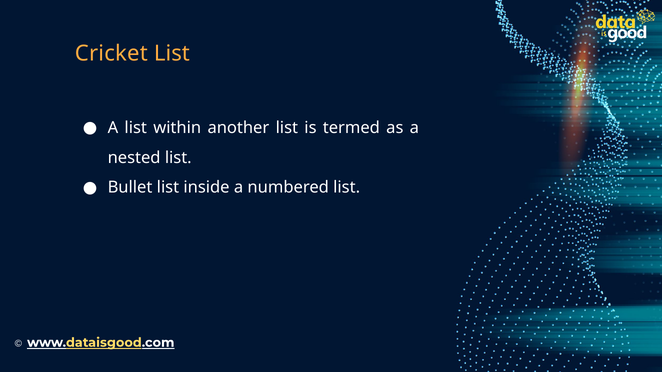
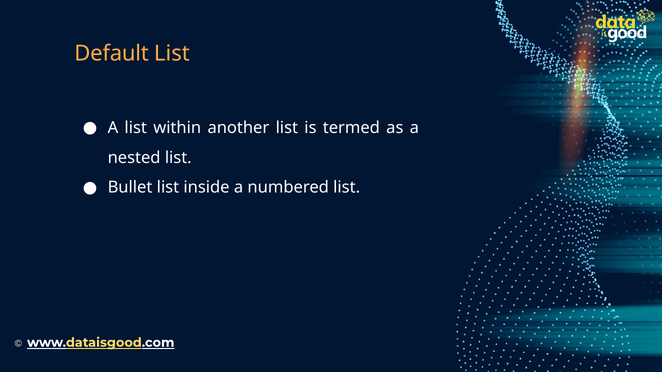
Cricket: Cricket -> Default
